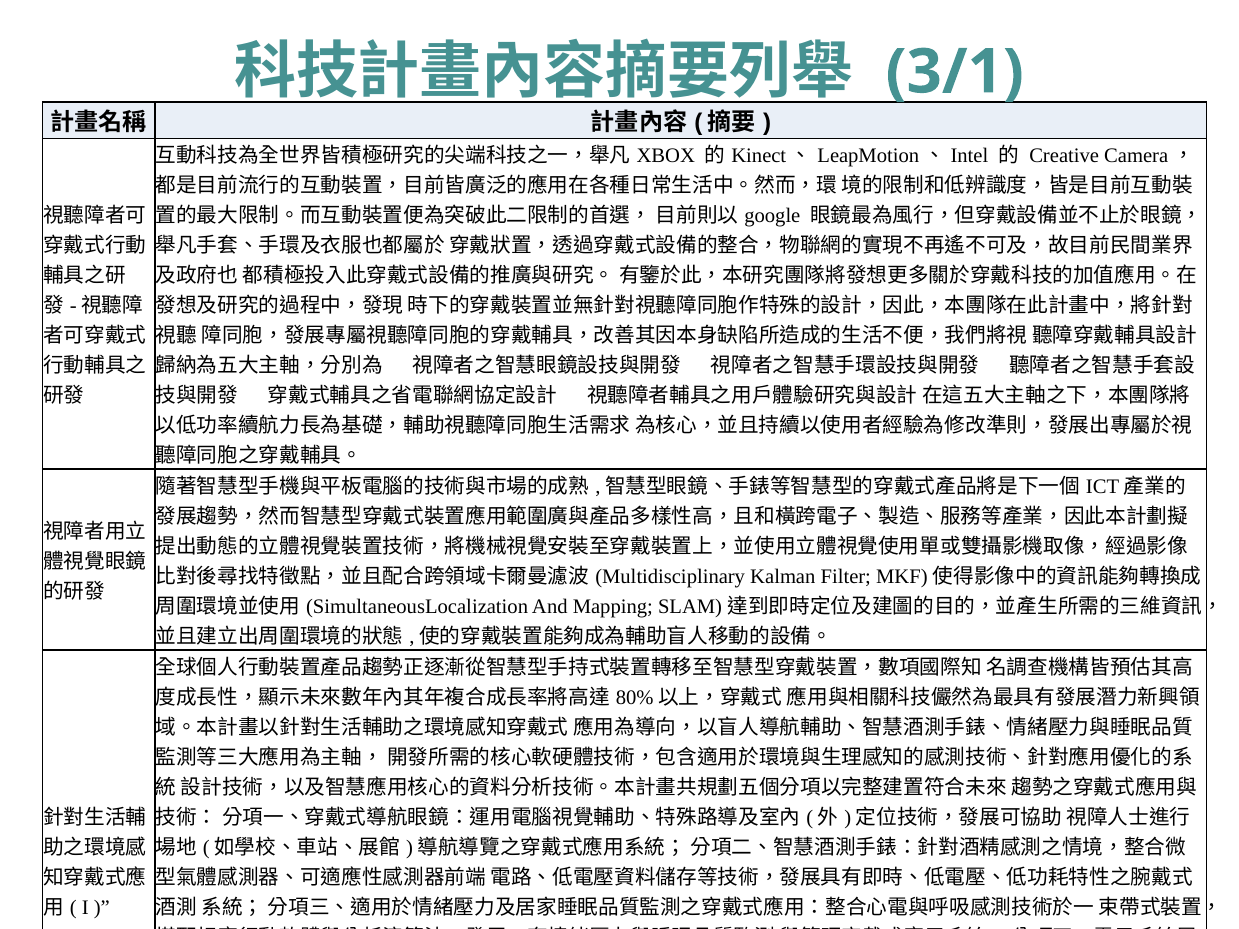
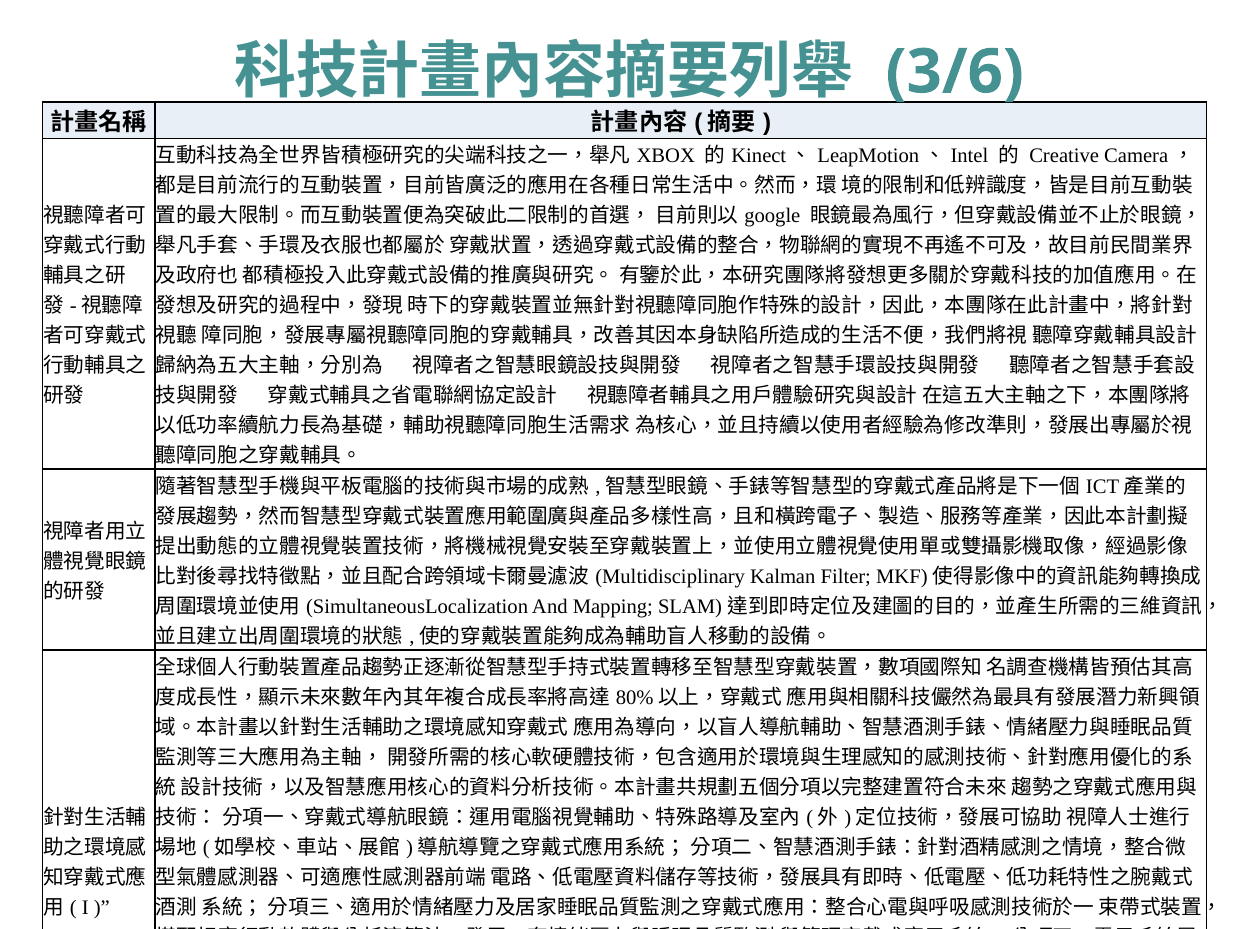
3/1: 3/1 -> 3/6
